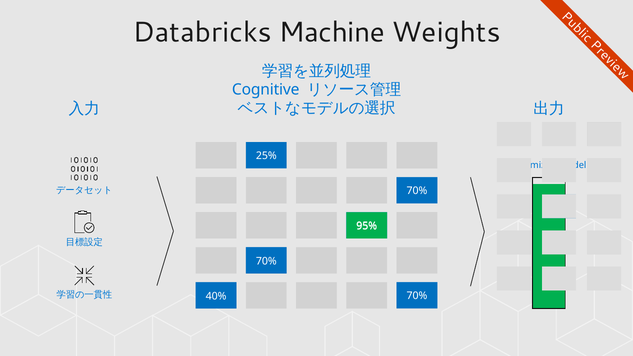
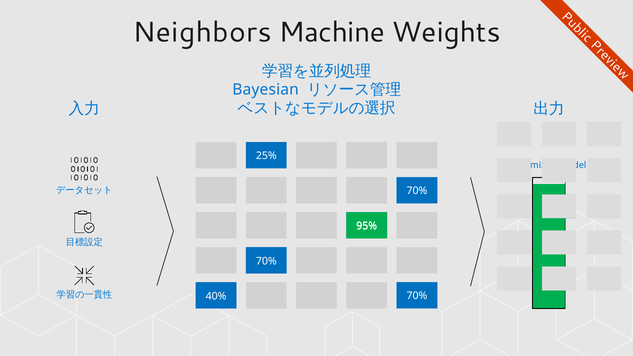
Databricks: Databricks -> Neighbors
Cognitive: Cognitive -> Bayesian
